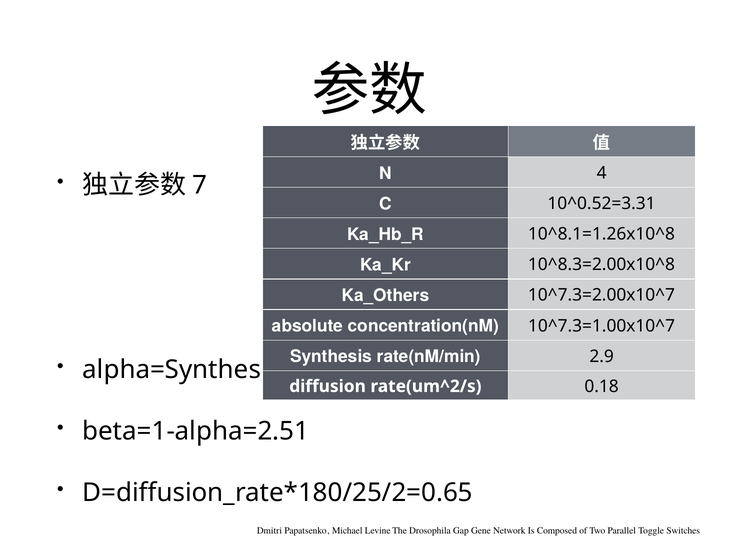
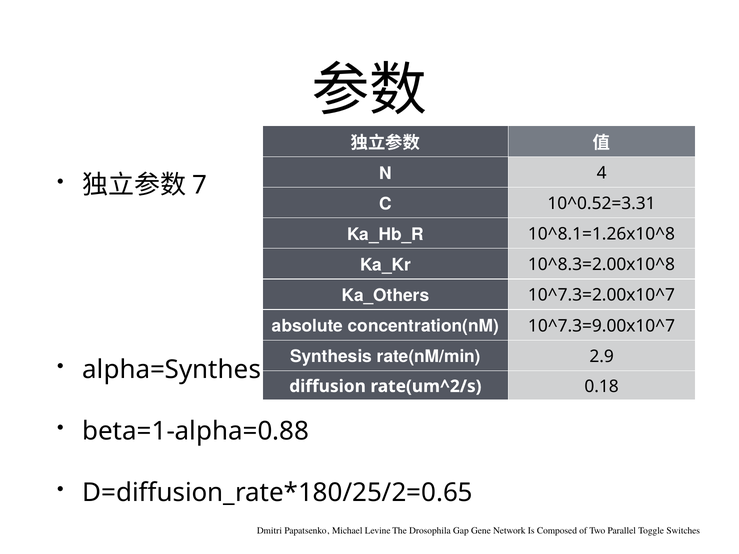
10^7.3=1.00x10^7: 10^7.3=1.00x10^7 -> 10^7.3=9.00x10^7
beta=1-alpha=2.51: beta=1-alpha=2.51 -> beta=1-alpha=0.88
